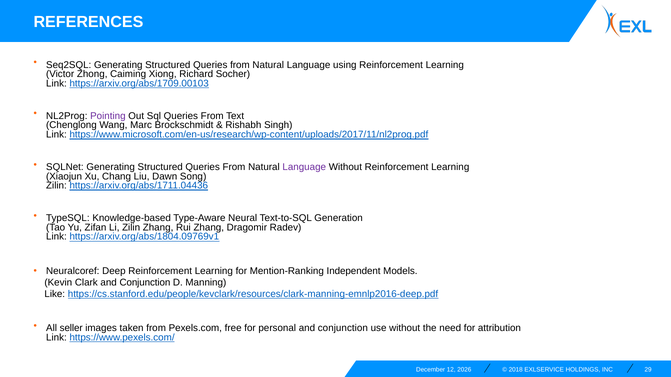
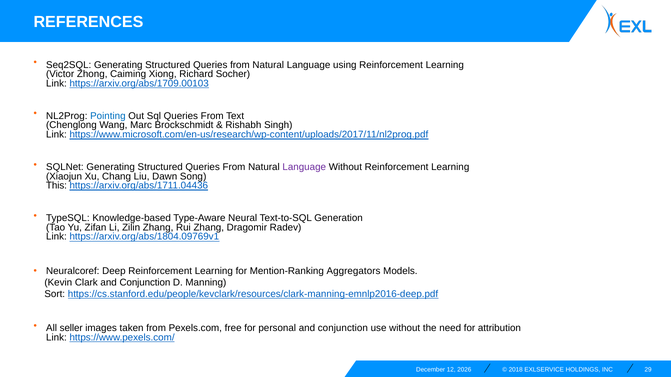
Pointing colour: purple -> blue
Zilin at (56, 186): Zilin -> This
Independent: Independent -> Aggregators
Like: Like -> Sort
